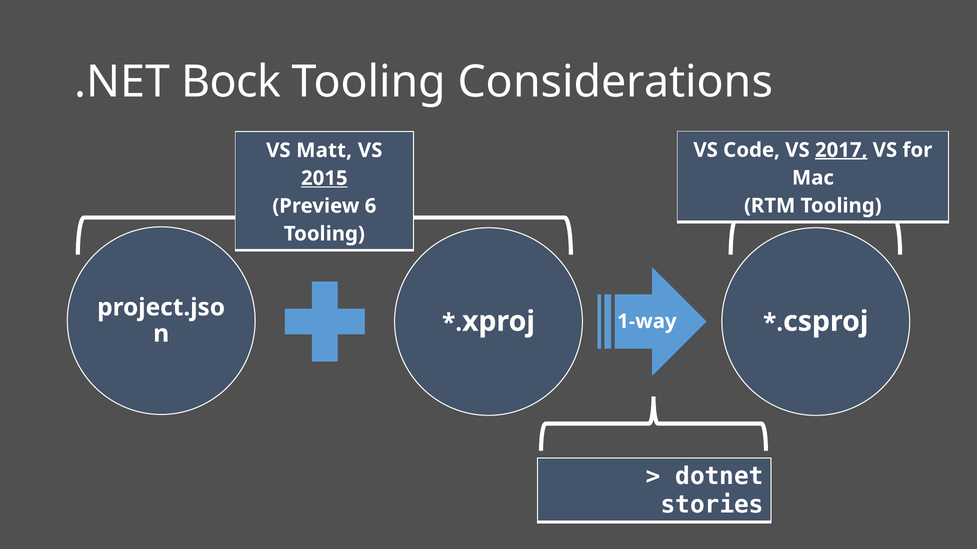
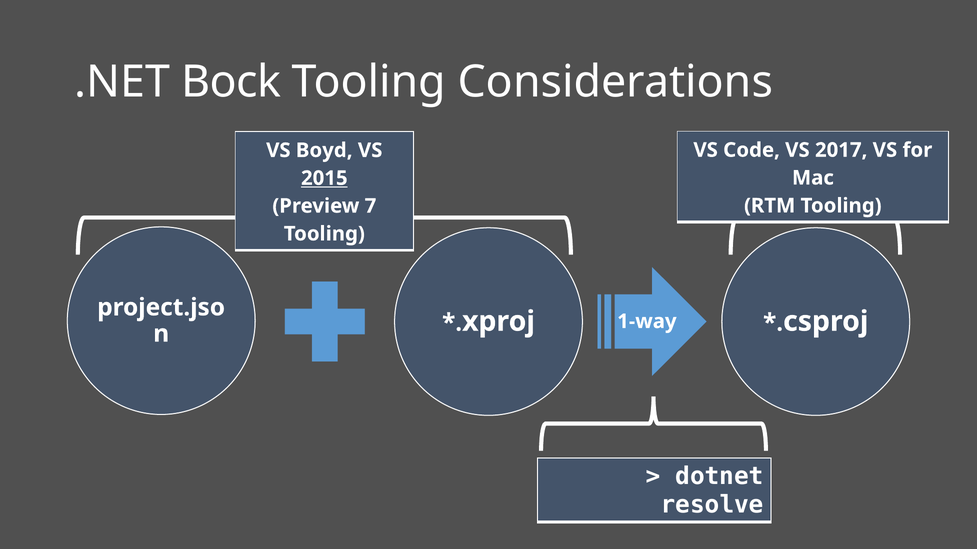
2017 underline: present -> none
Matt: Matt -> Boyd
6: 6 -> 7
stories: stories -> resolve
